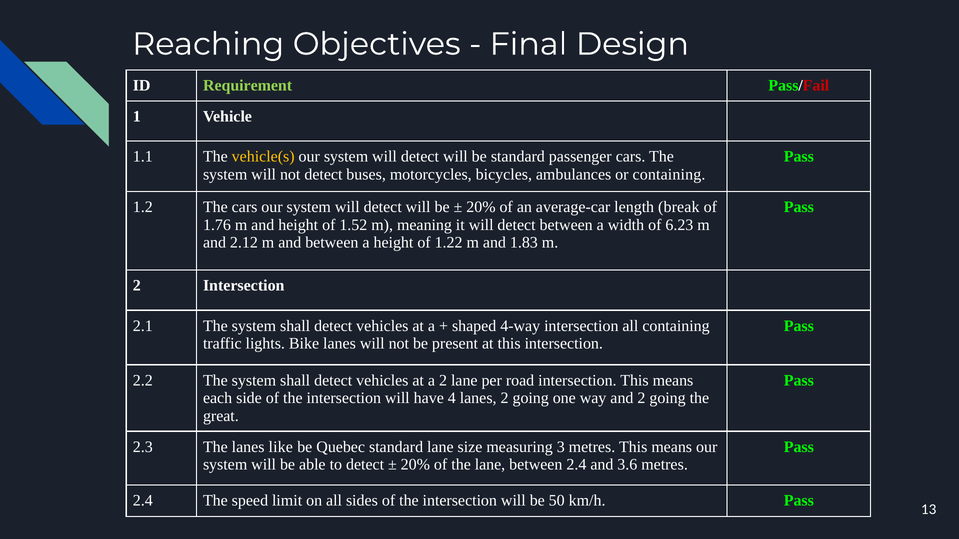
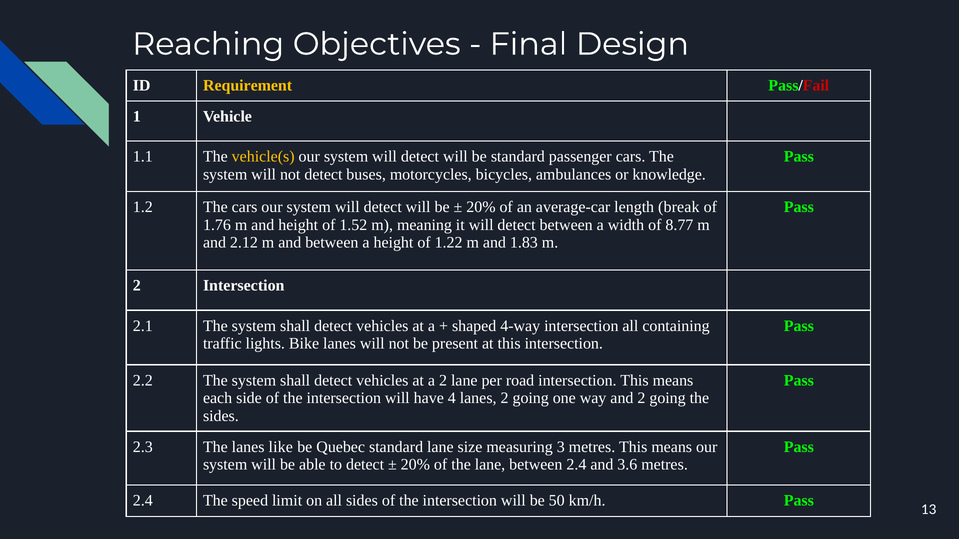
Requirement colour: light green -> yellow
or containing: containing -> knowledge
6.23: 6.23 -> 8.77
great at (221, 416): great -> sides
